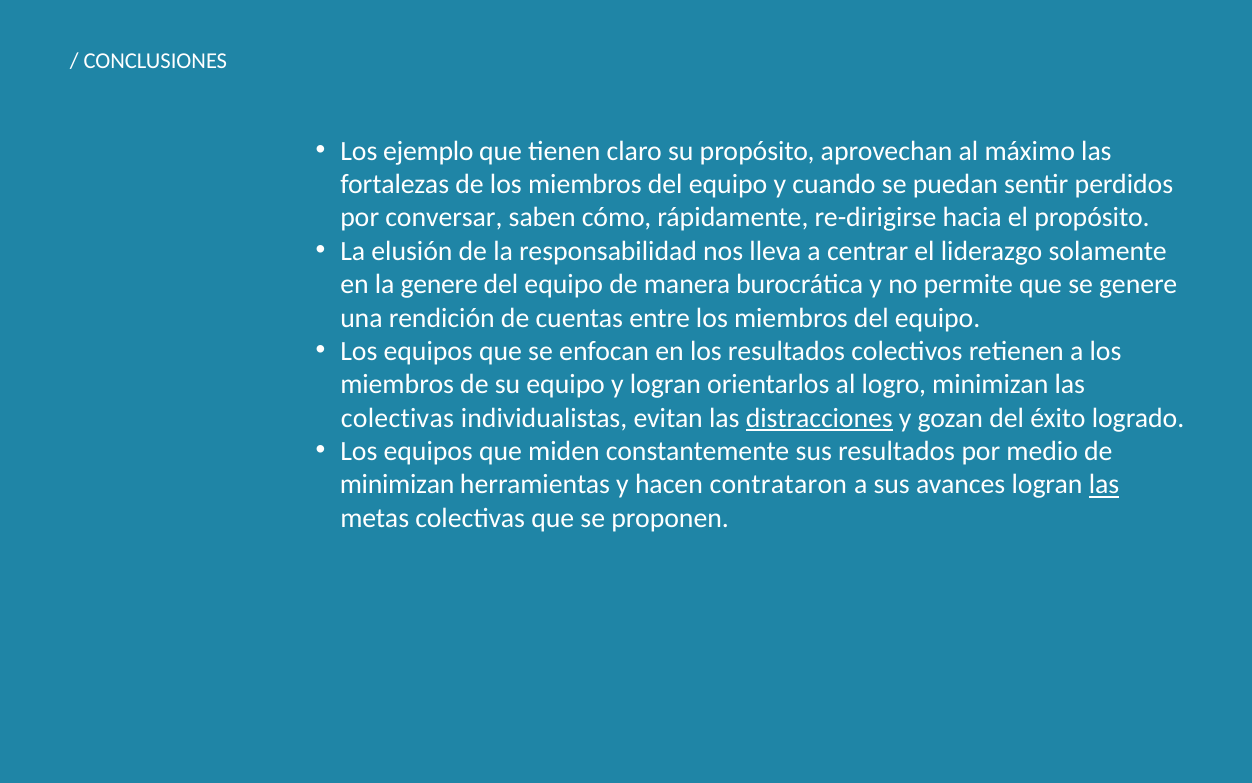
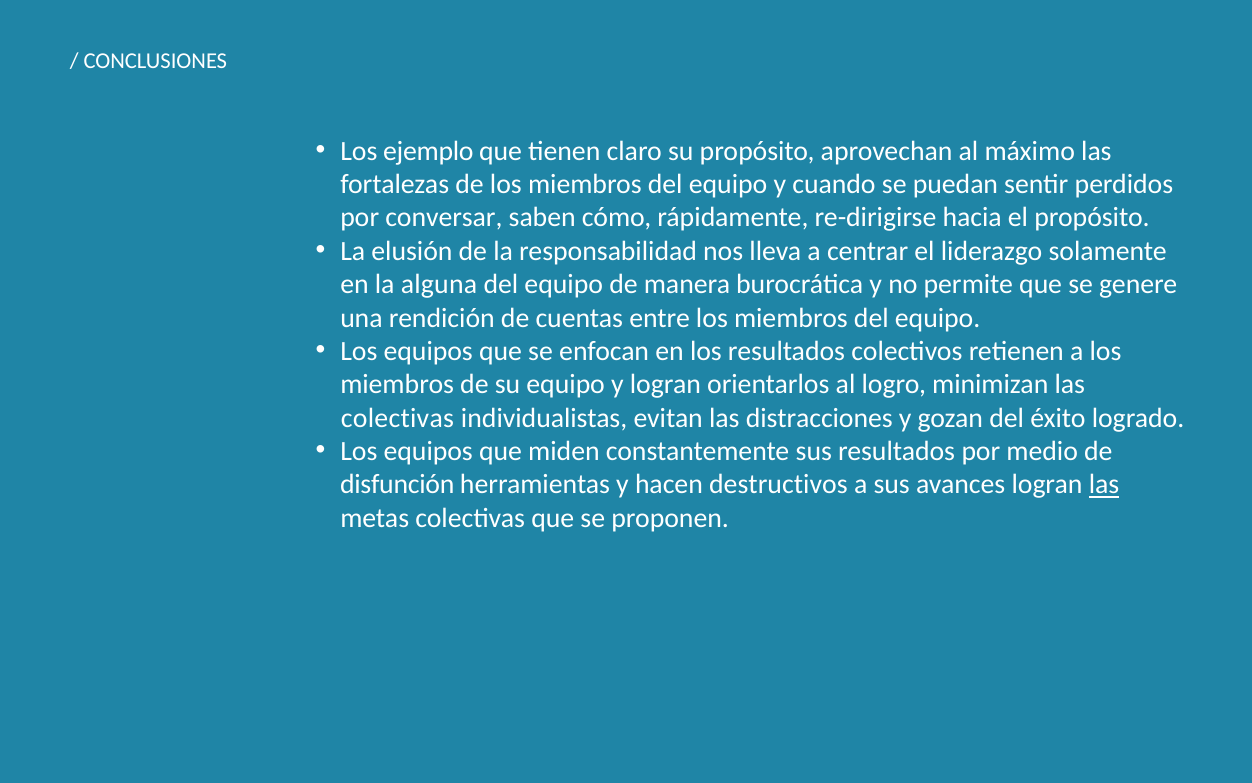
la genere: genere -> alguna
distracciones underline: present -> none
minimizan at (397, 484): minimizan -> disfunción
contrataron: contrataron -> destructivos
